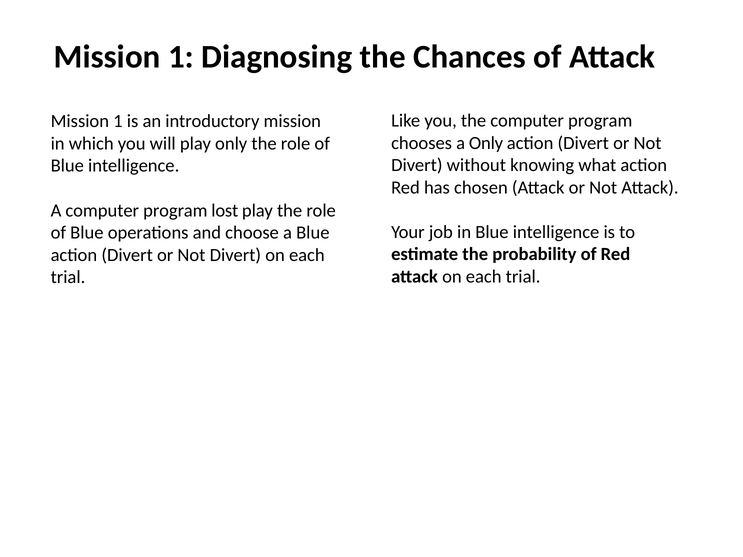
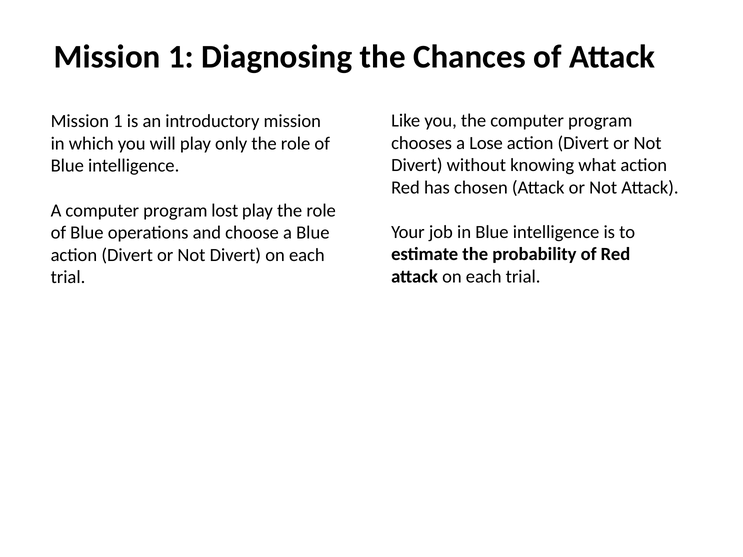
a Only: Only -> Lose
